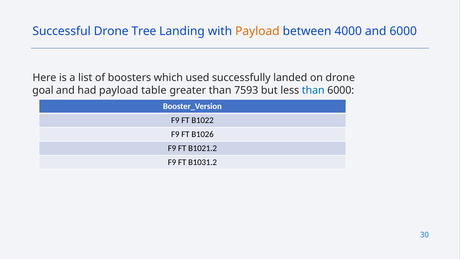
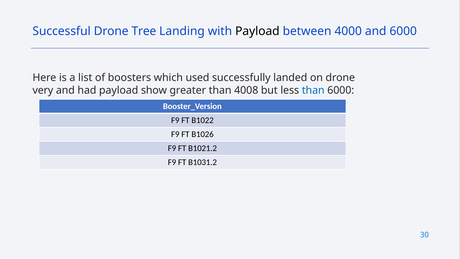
Payload at (257, 31) colour: orange -> black
goal: goal -> very
table: table -> show
7593: 7593 -> 4008
